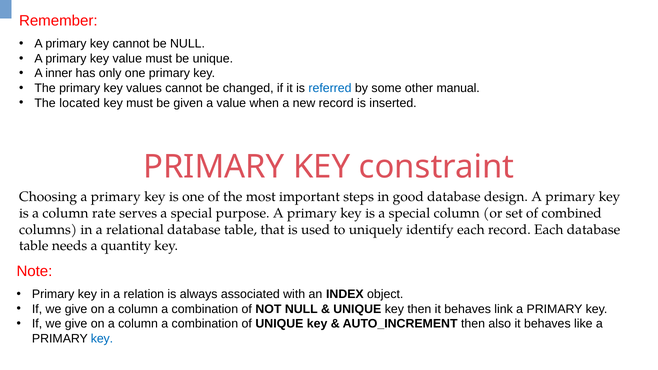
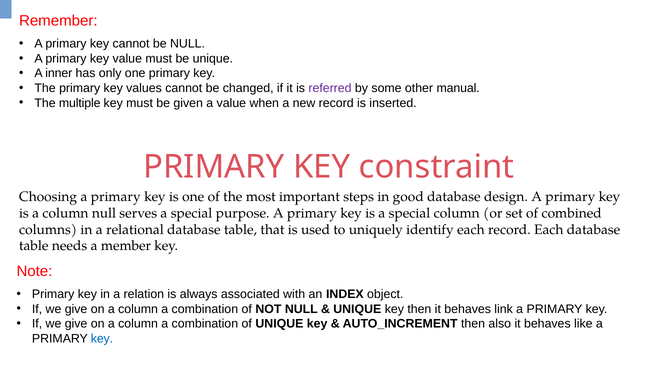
referred colour: blue -> purple
located: located -> multiple
column rate: rate -> null
quantity: quantity -> member
